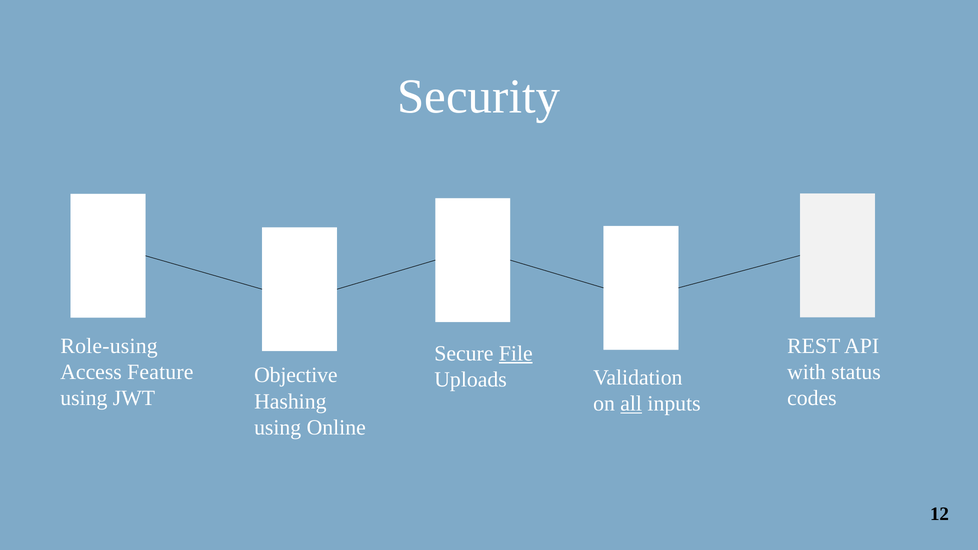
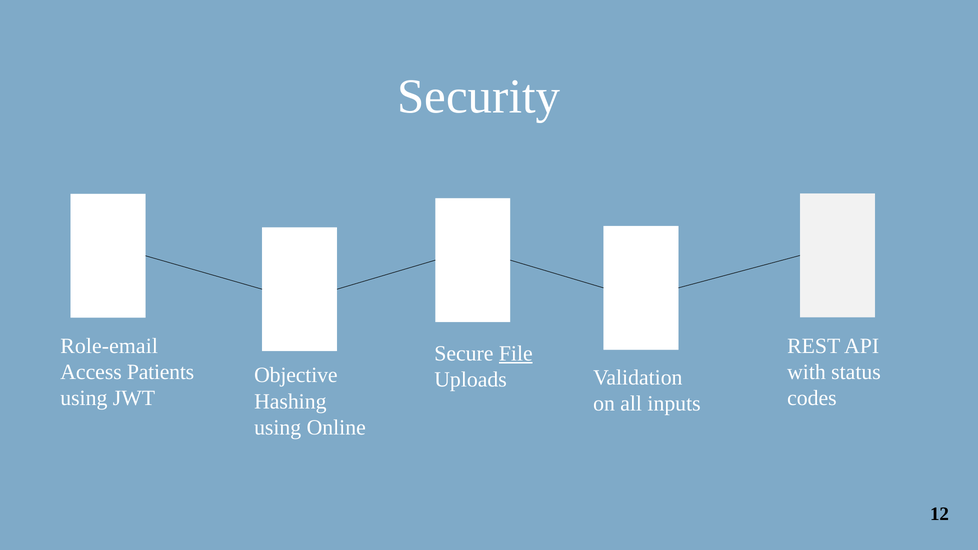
Role-using: Role-using -> Role-email
Feature: Feature -> Patients
all underline: present -> none
